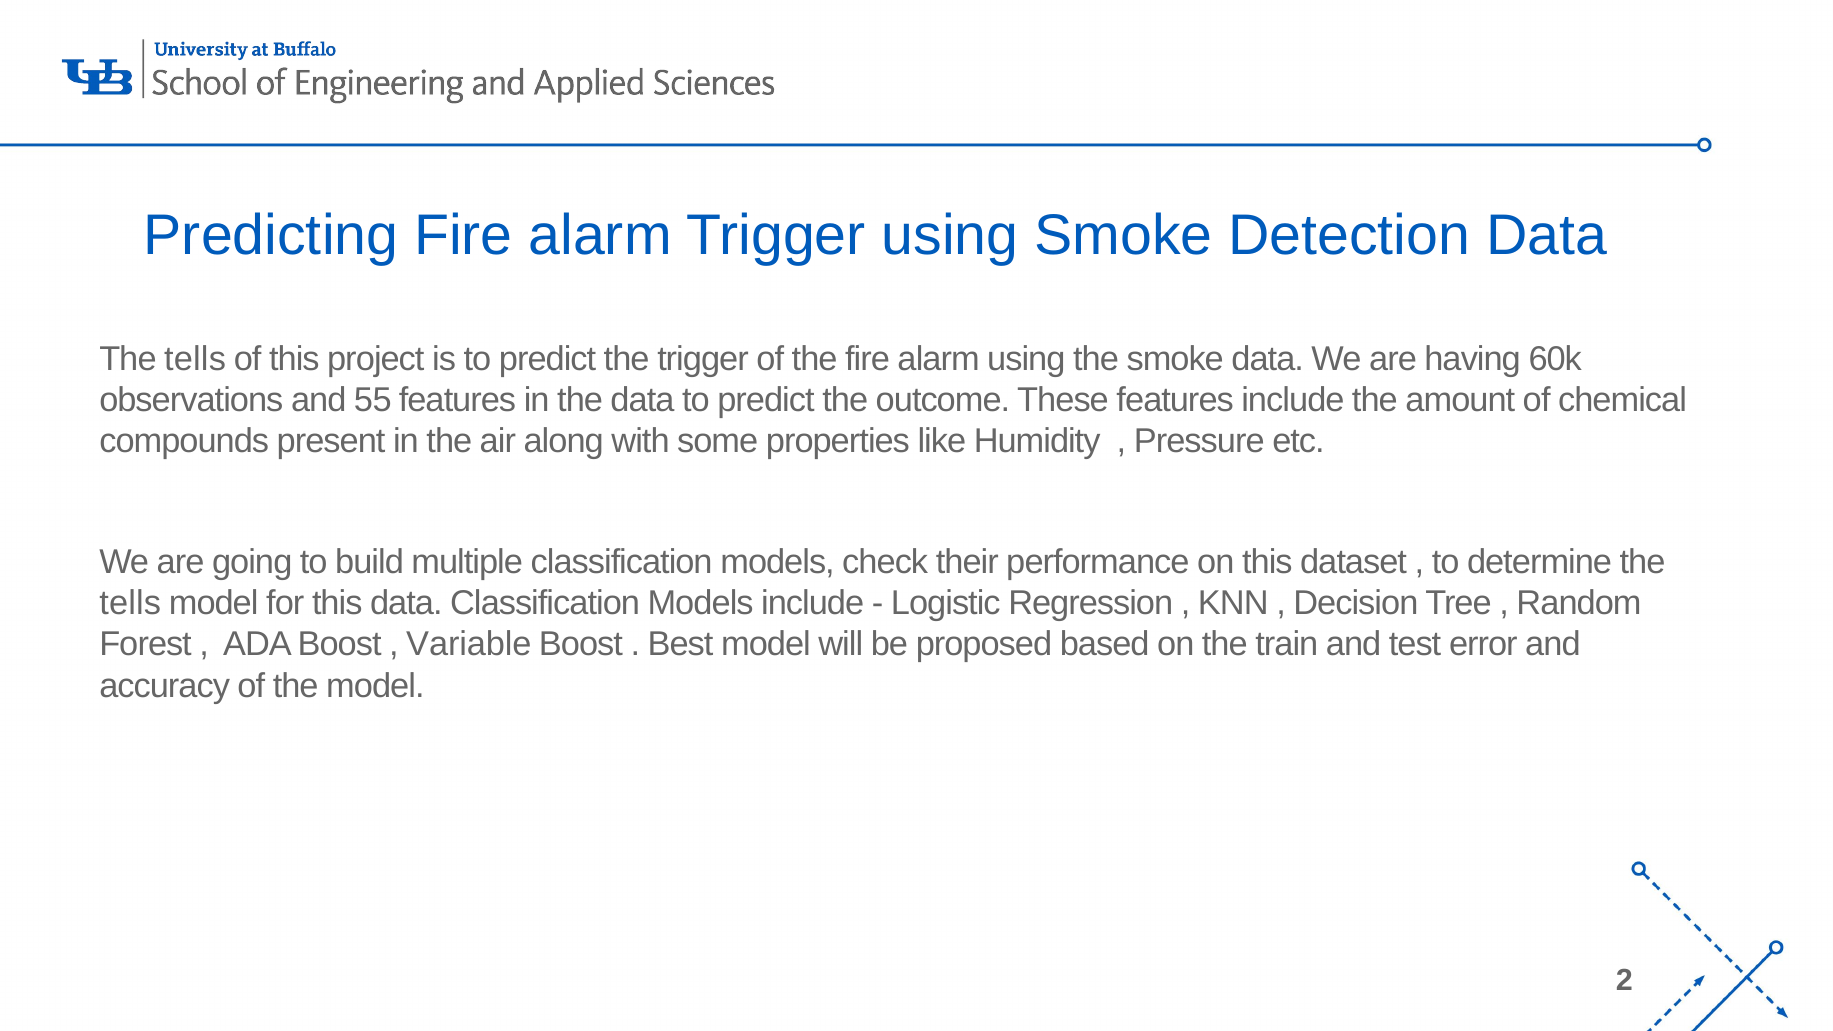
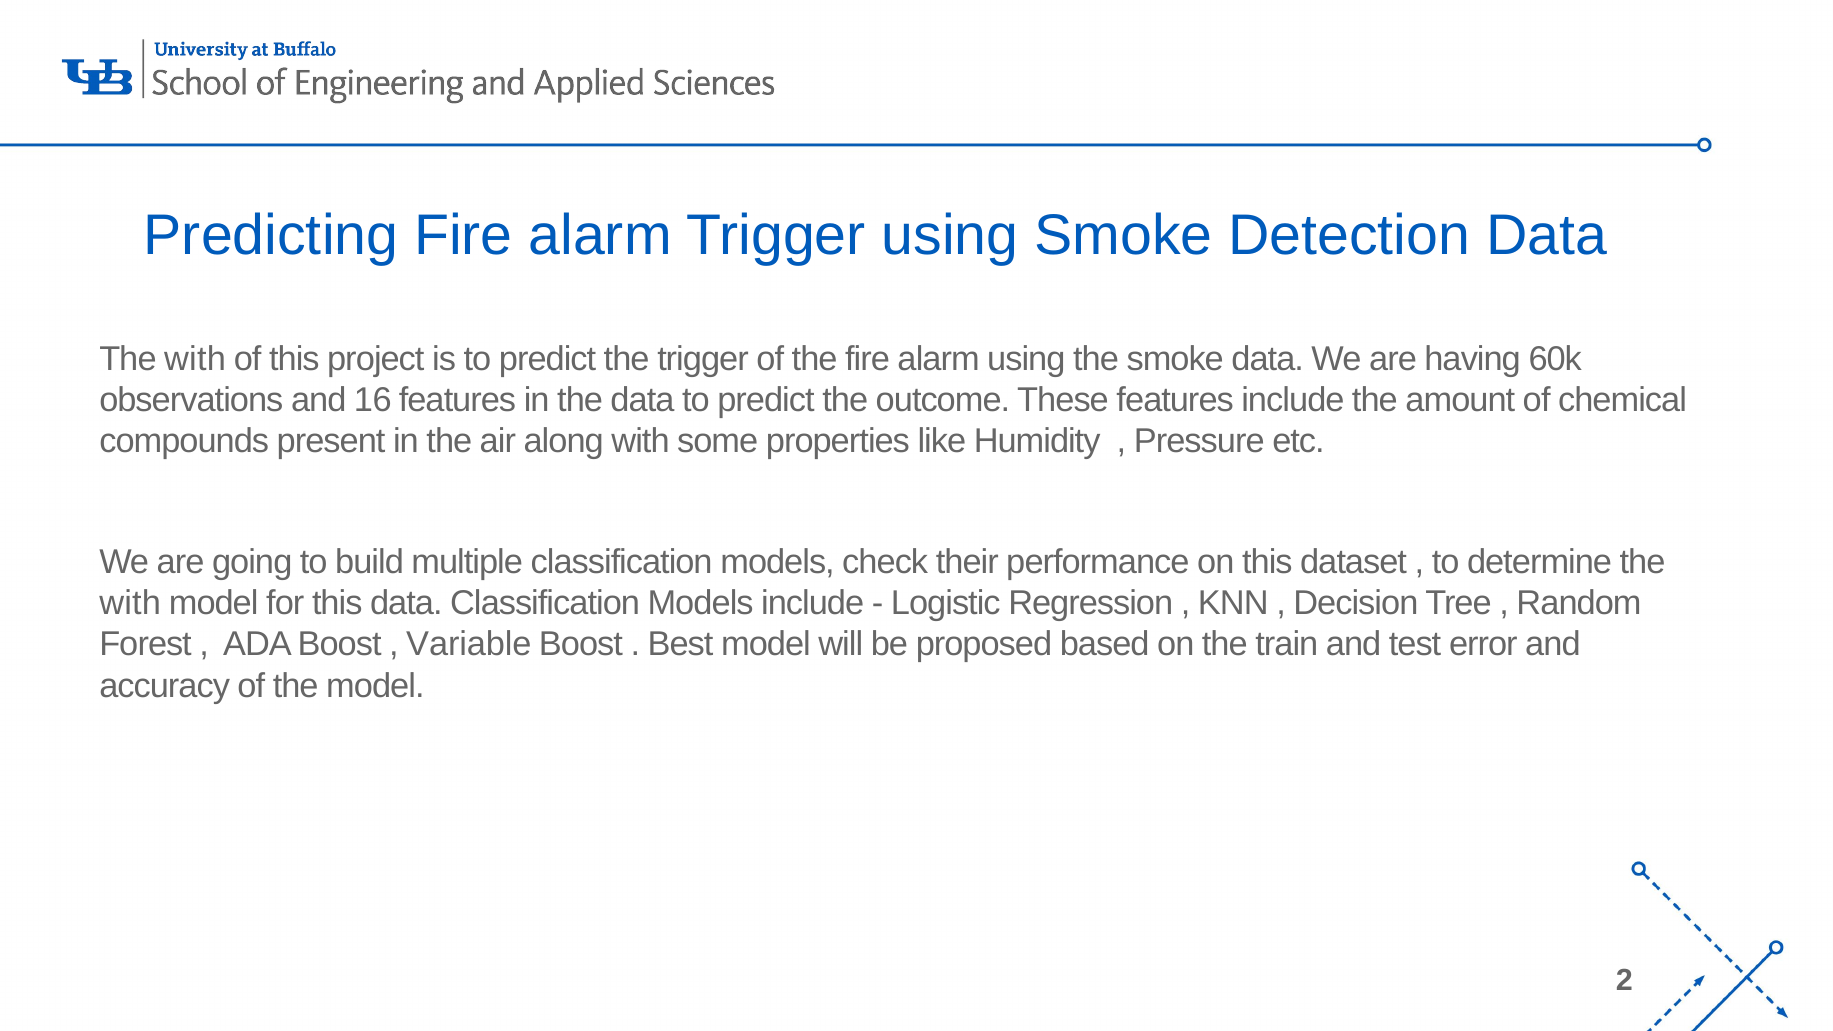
tells at (195, 359): tells -> with
55: 55 -> 16
tells at (130, 603): tells -> with
